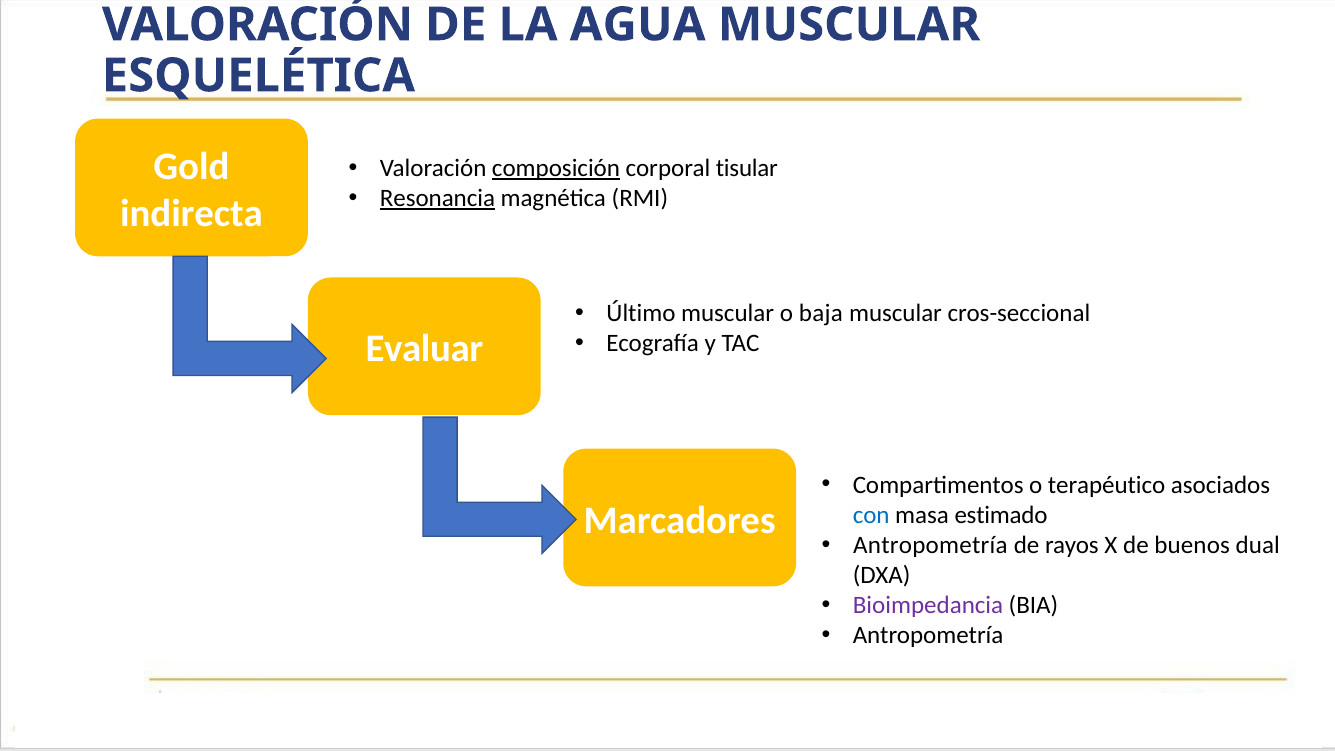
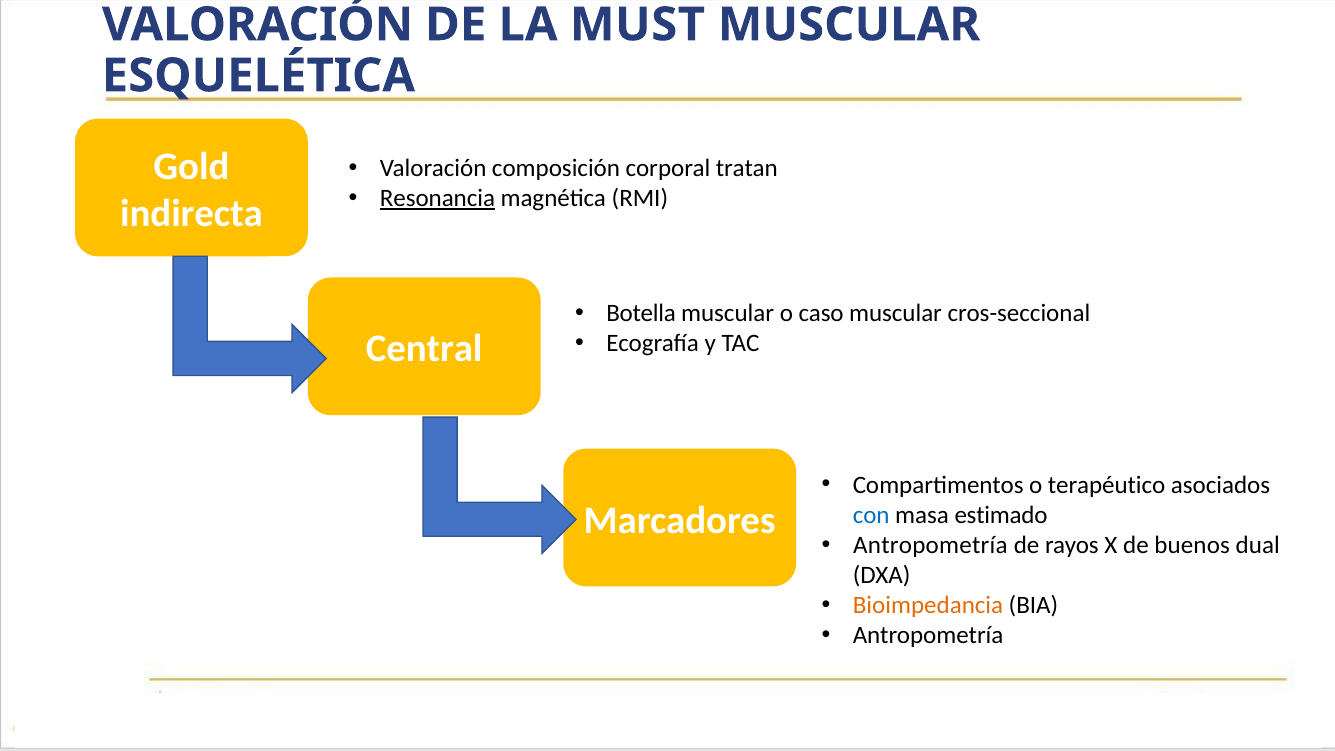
AGUA: AGUA -> MUST
composición underline: present -> none
tisular: tisular -> tratan
Último: Último -> Botella
baja: baja -> caso
Evaluar: Evaluar -> Central
Bioimpedancia colour: purple -> orange
